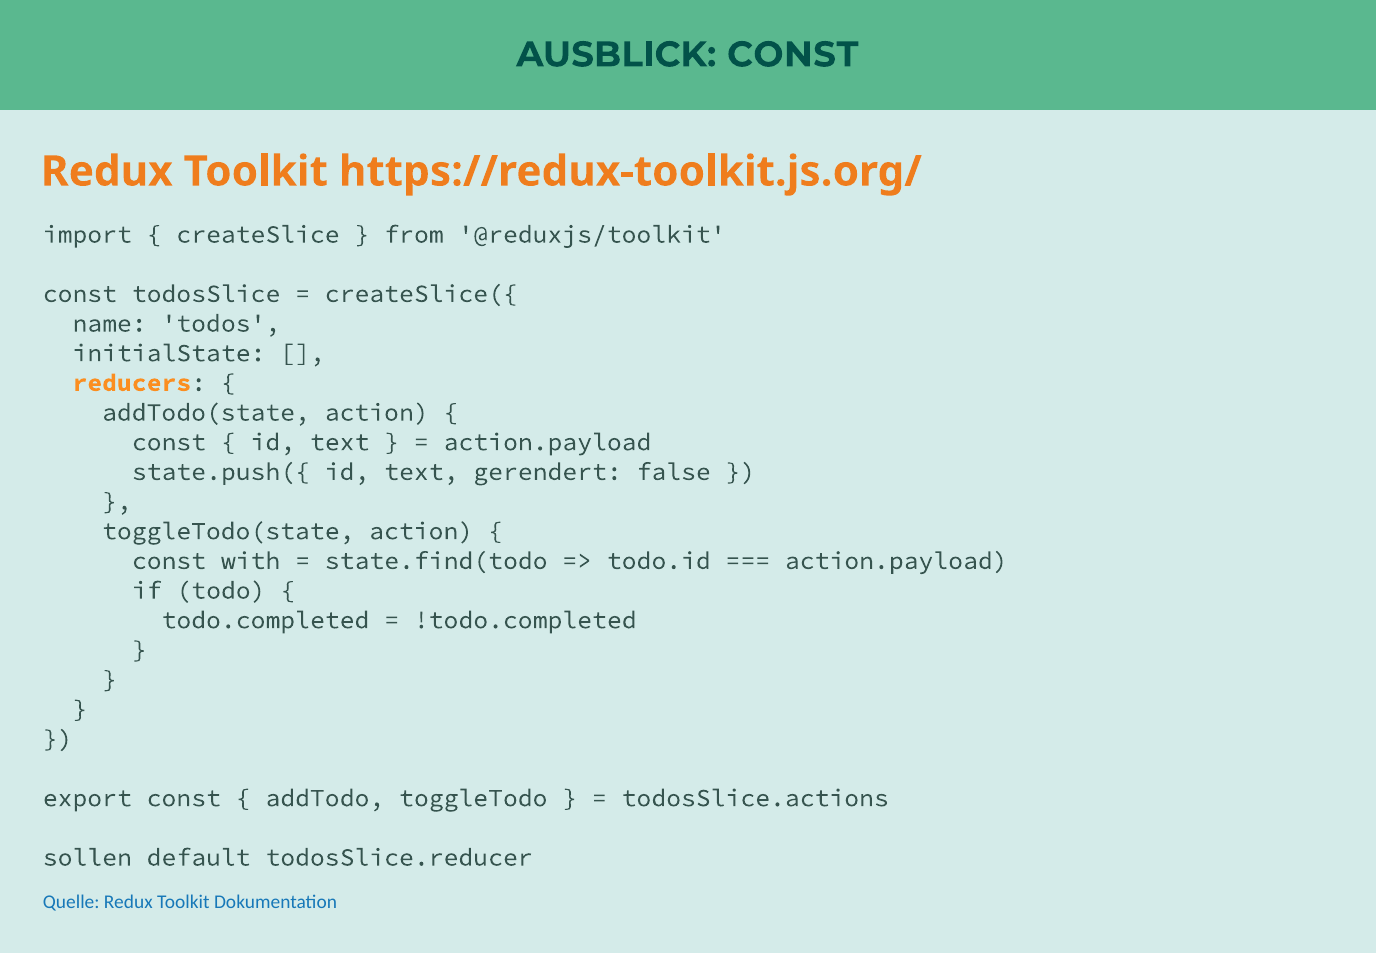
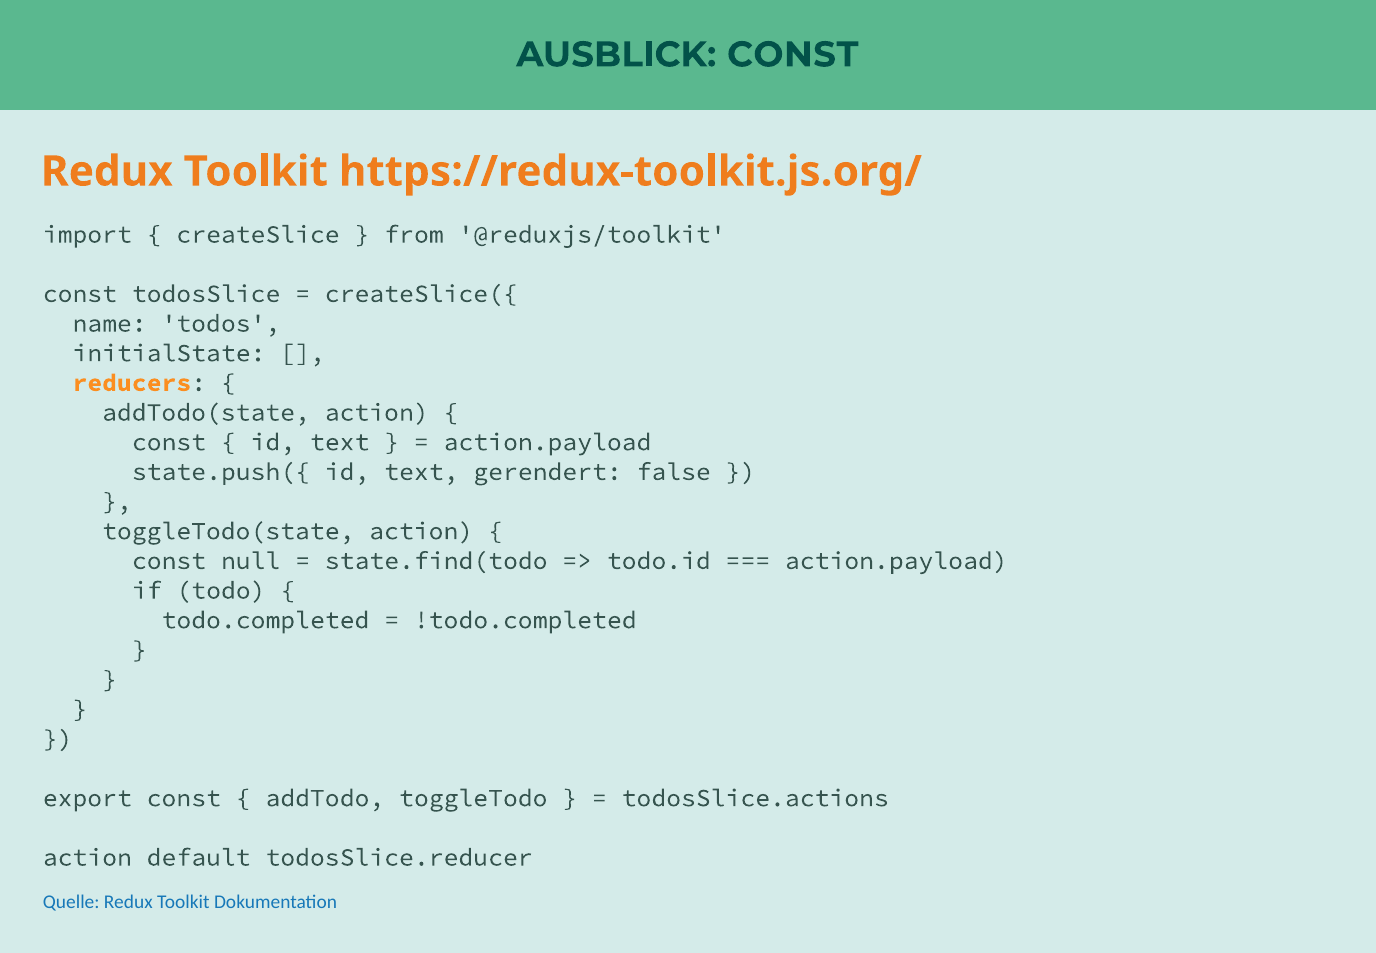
with: with -> null
sollen at (87, 857): sollen -> action
